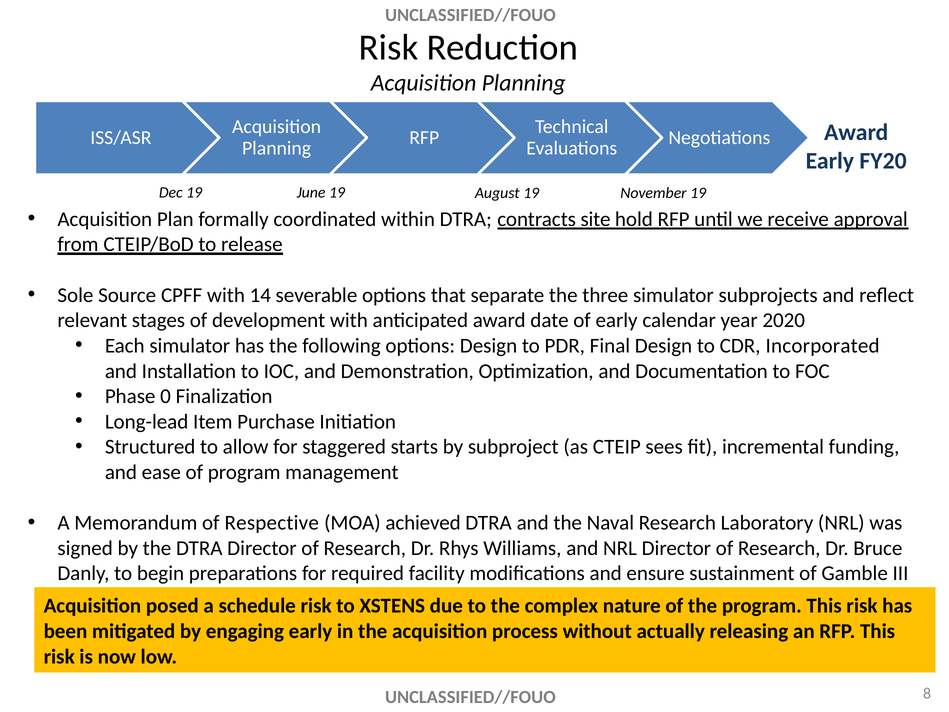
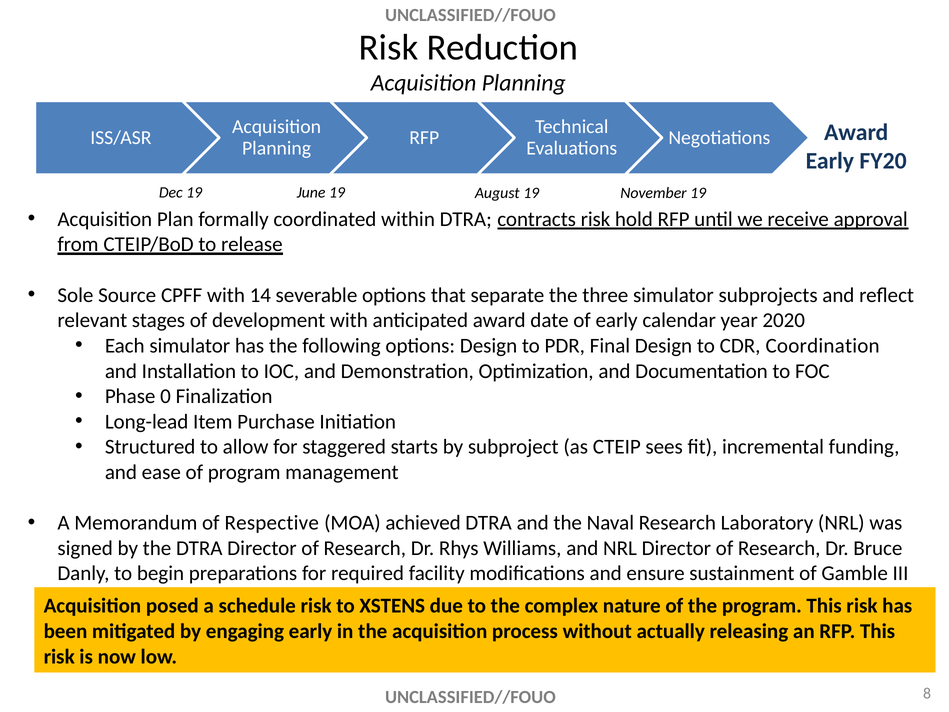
contracts site: site -> risk
Incorporated: Incorporated -> Coordination
